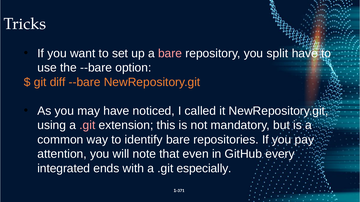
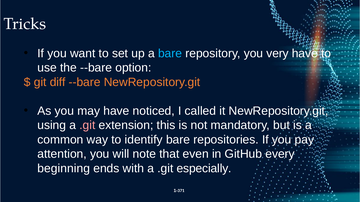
bare at (170, 54) colour: pink -> light blue
split: split -> very
integrated: integrated -> beginning
